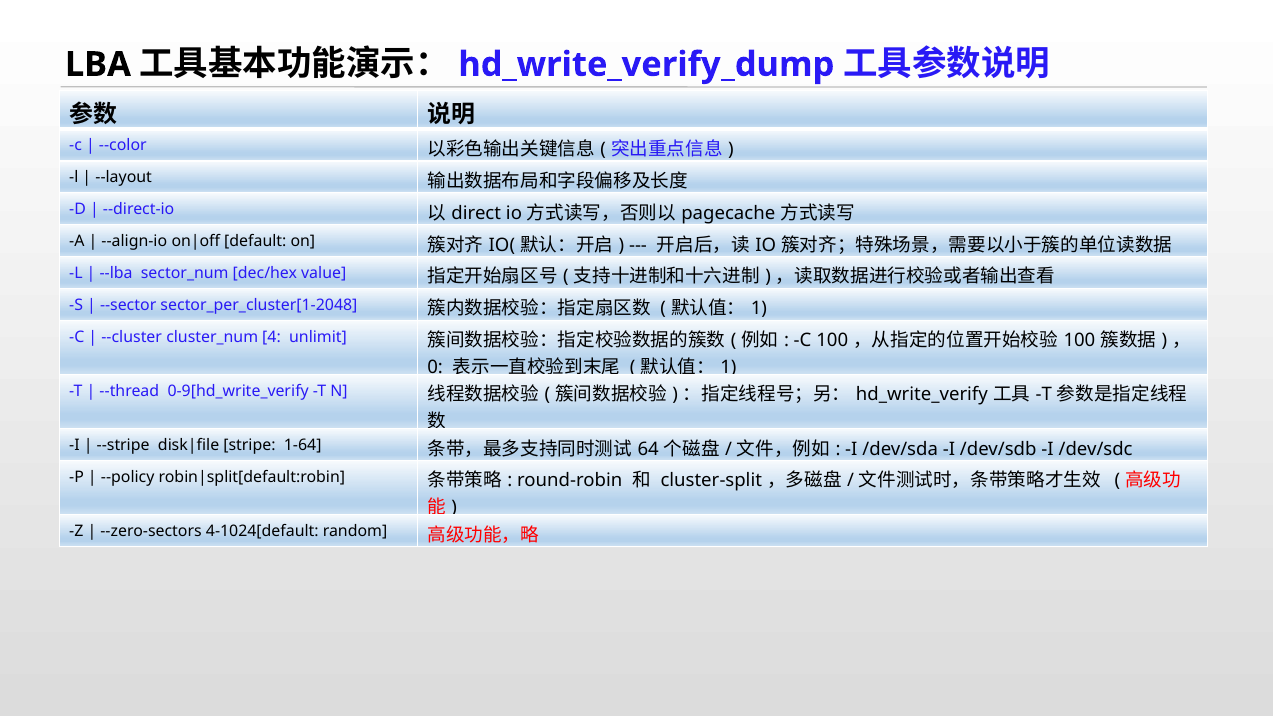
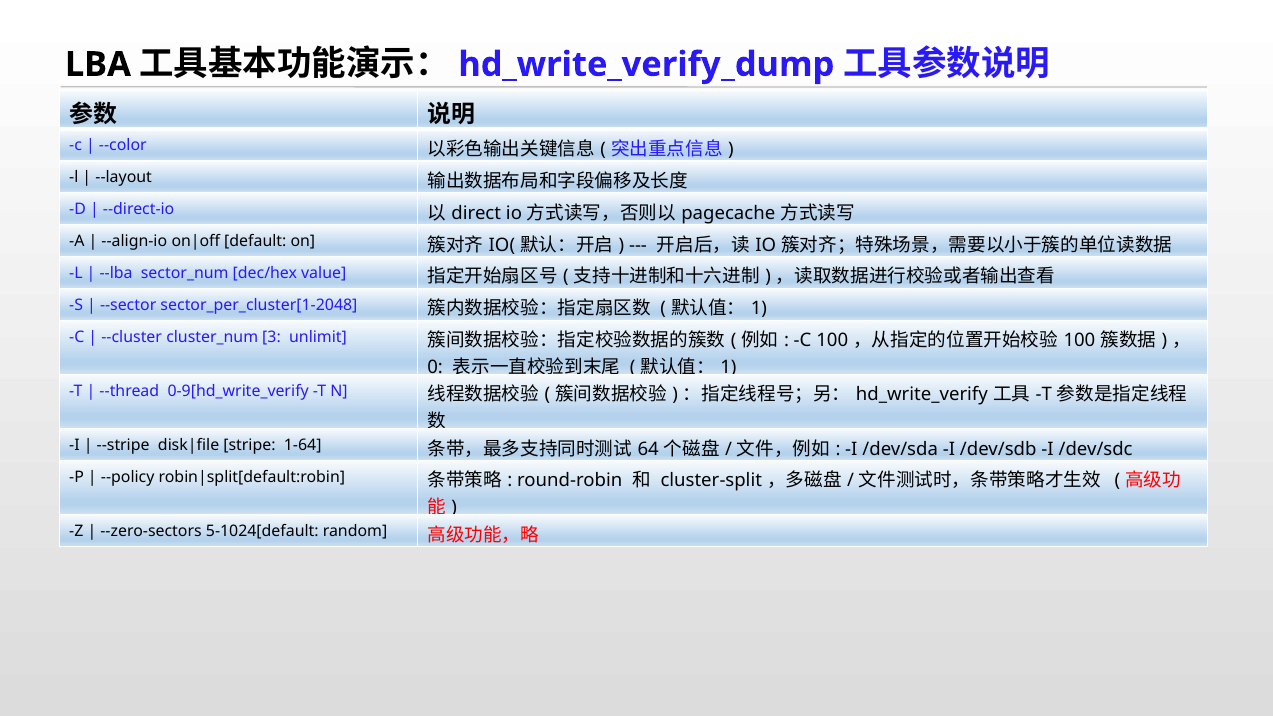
4: 4 -> 3
4-1024[default: 4-1024[default -> 5-1024[default
